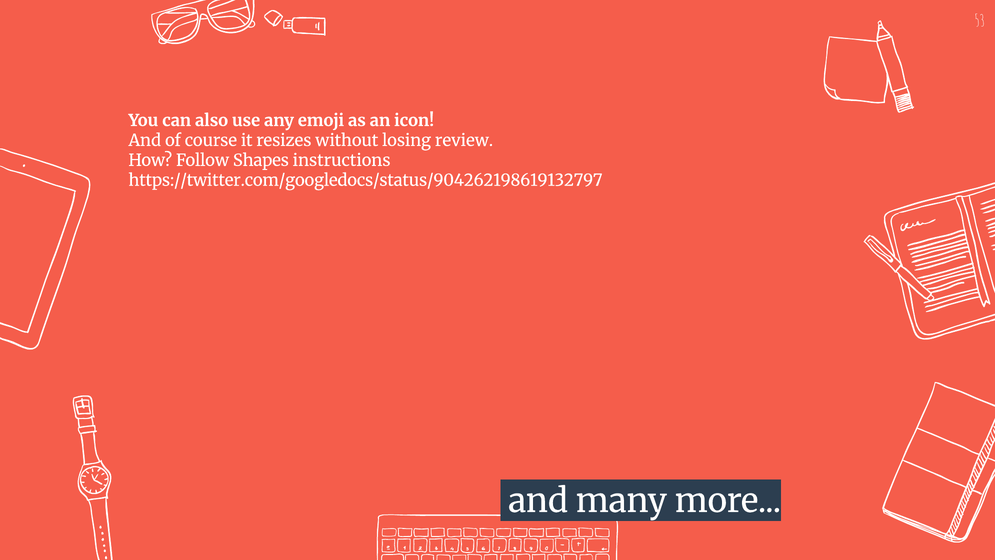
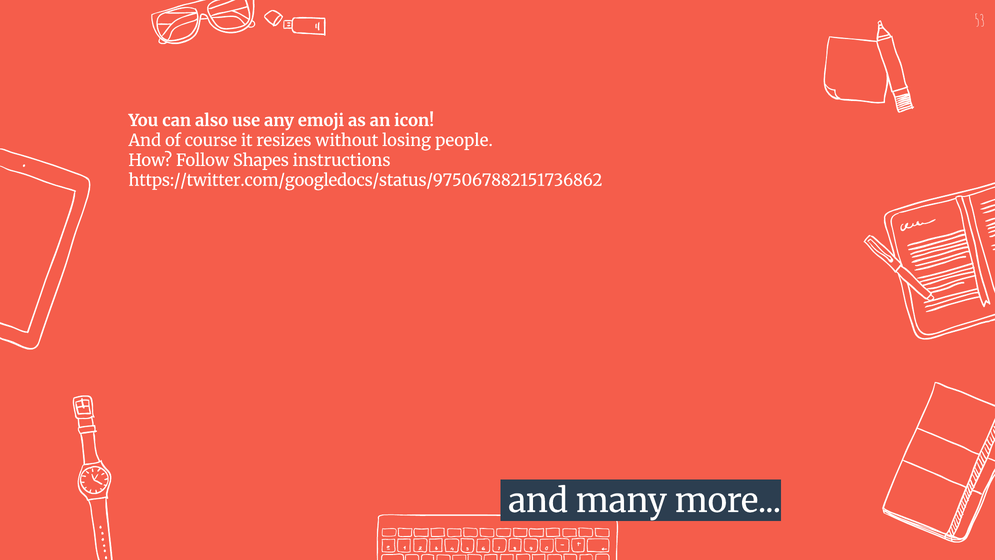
review: review -> people
https://twitter.com/googledocs/status/904262198619132797: https://twitter.com/googledocs/status/904262198619132797 -> https://twitter.com/googledocs/status/975067882151736862
